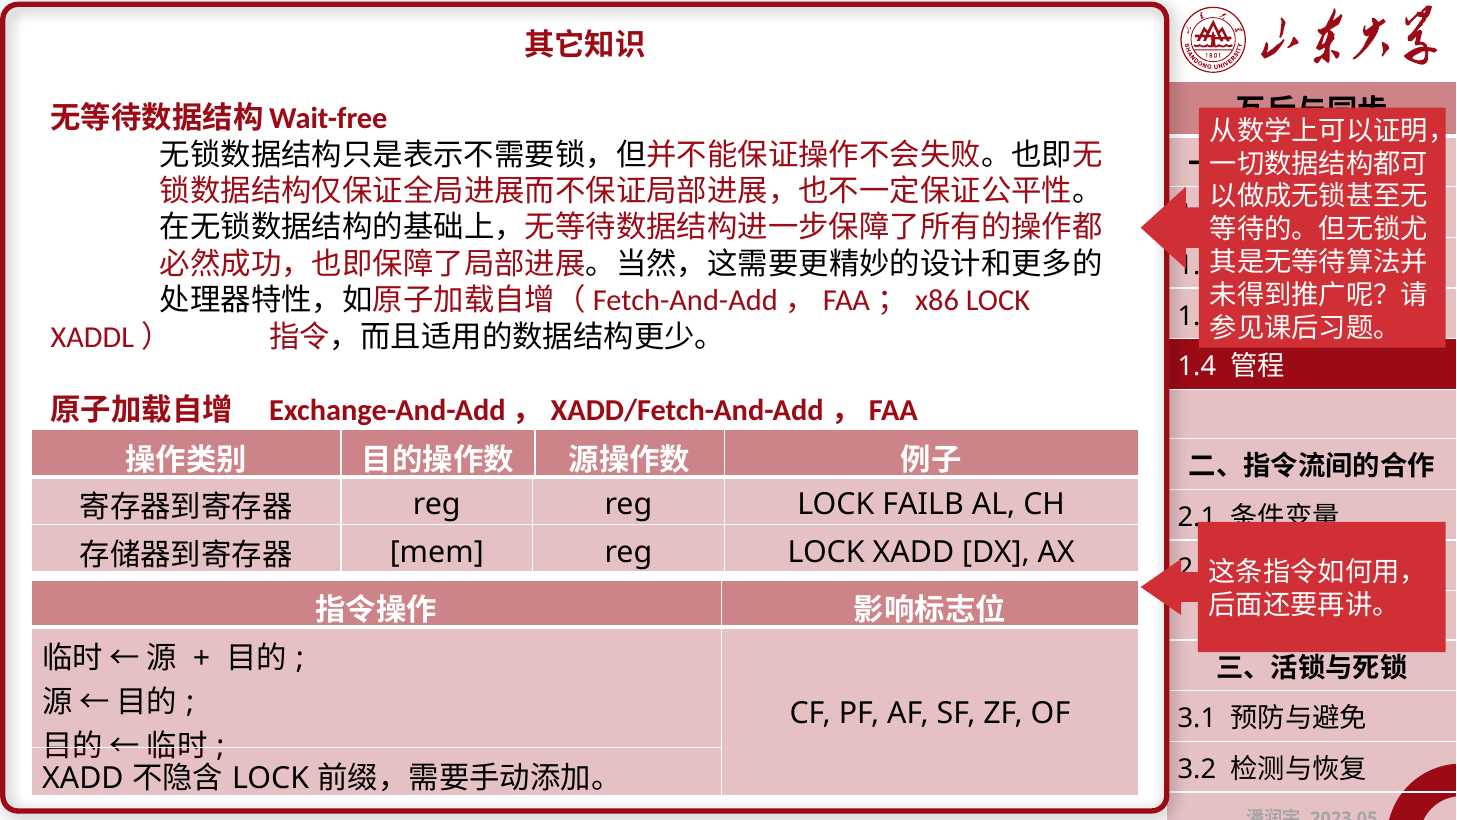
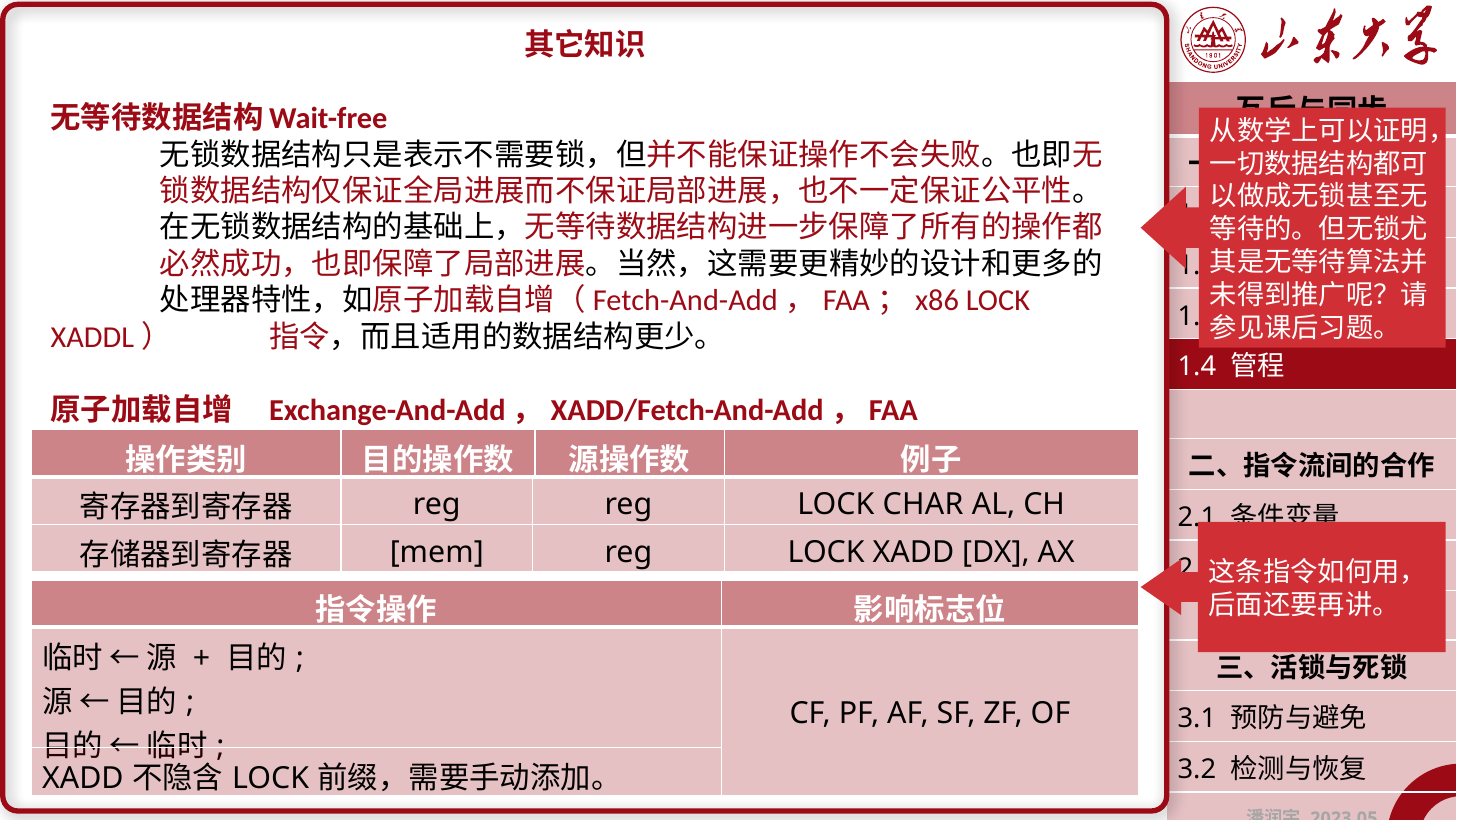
FAILB: FAILB -> CHAR
